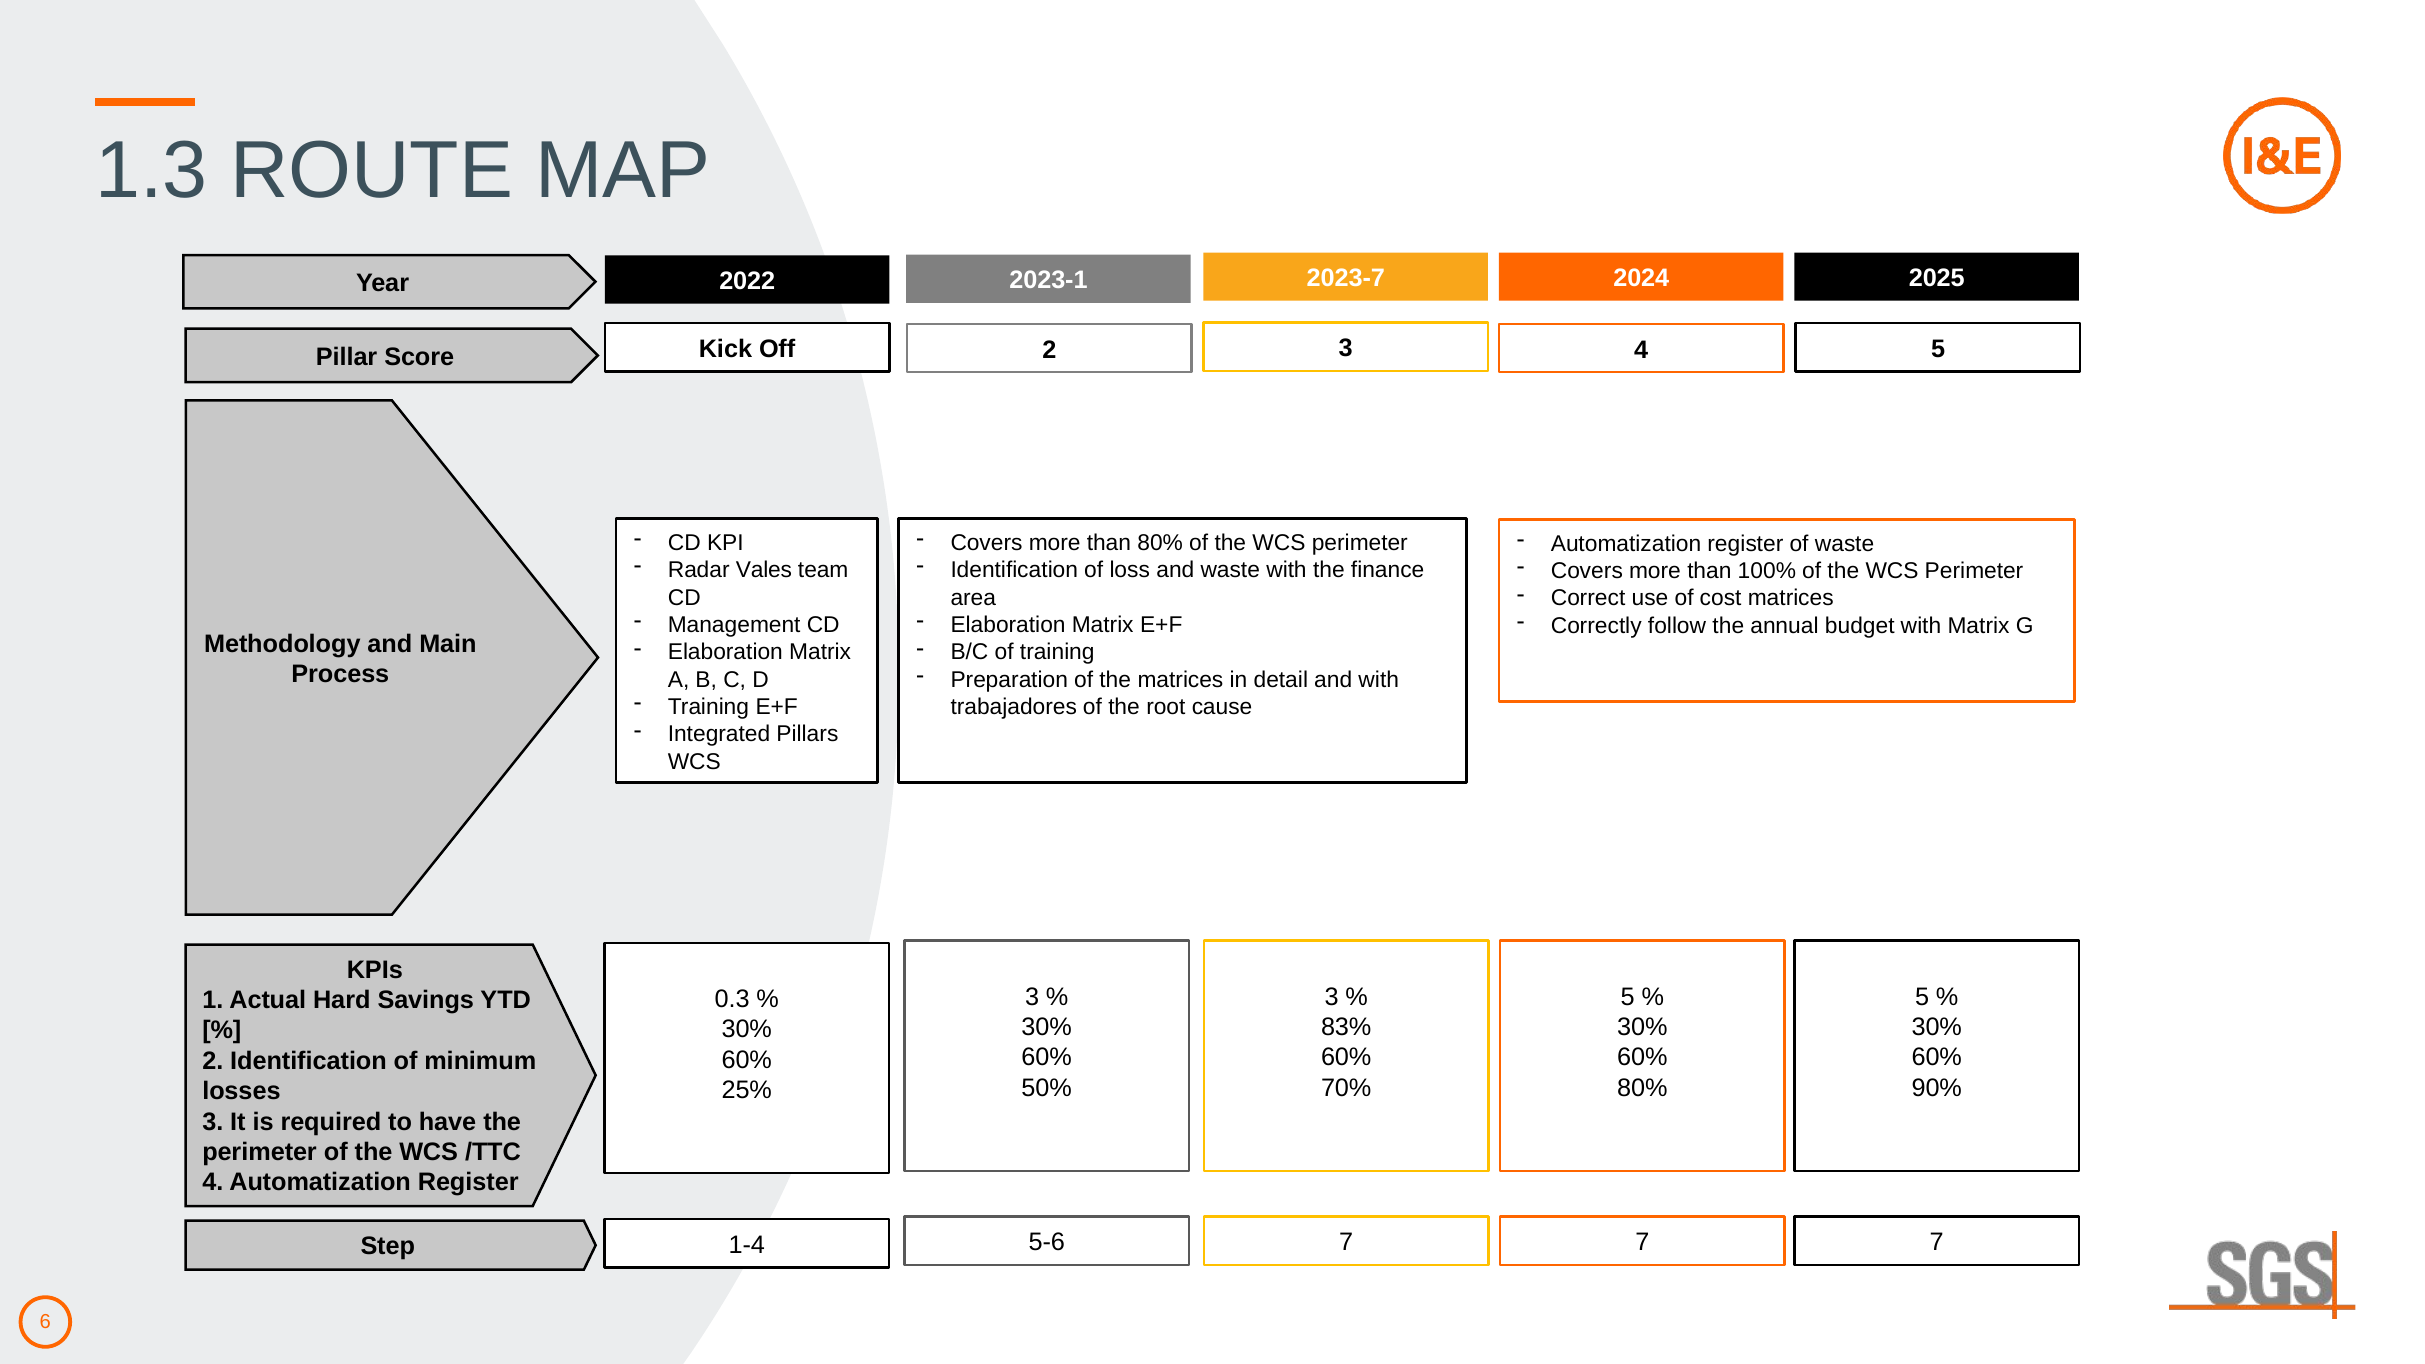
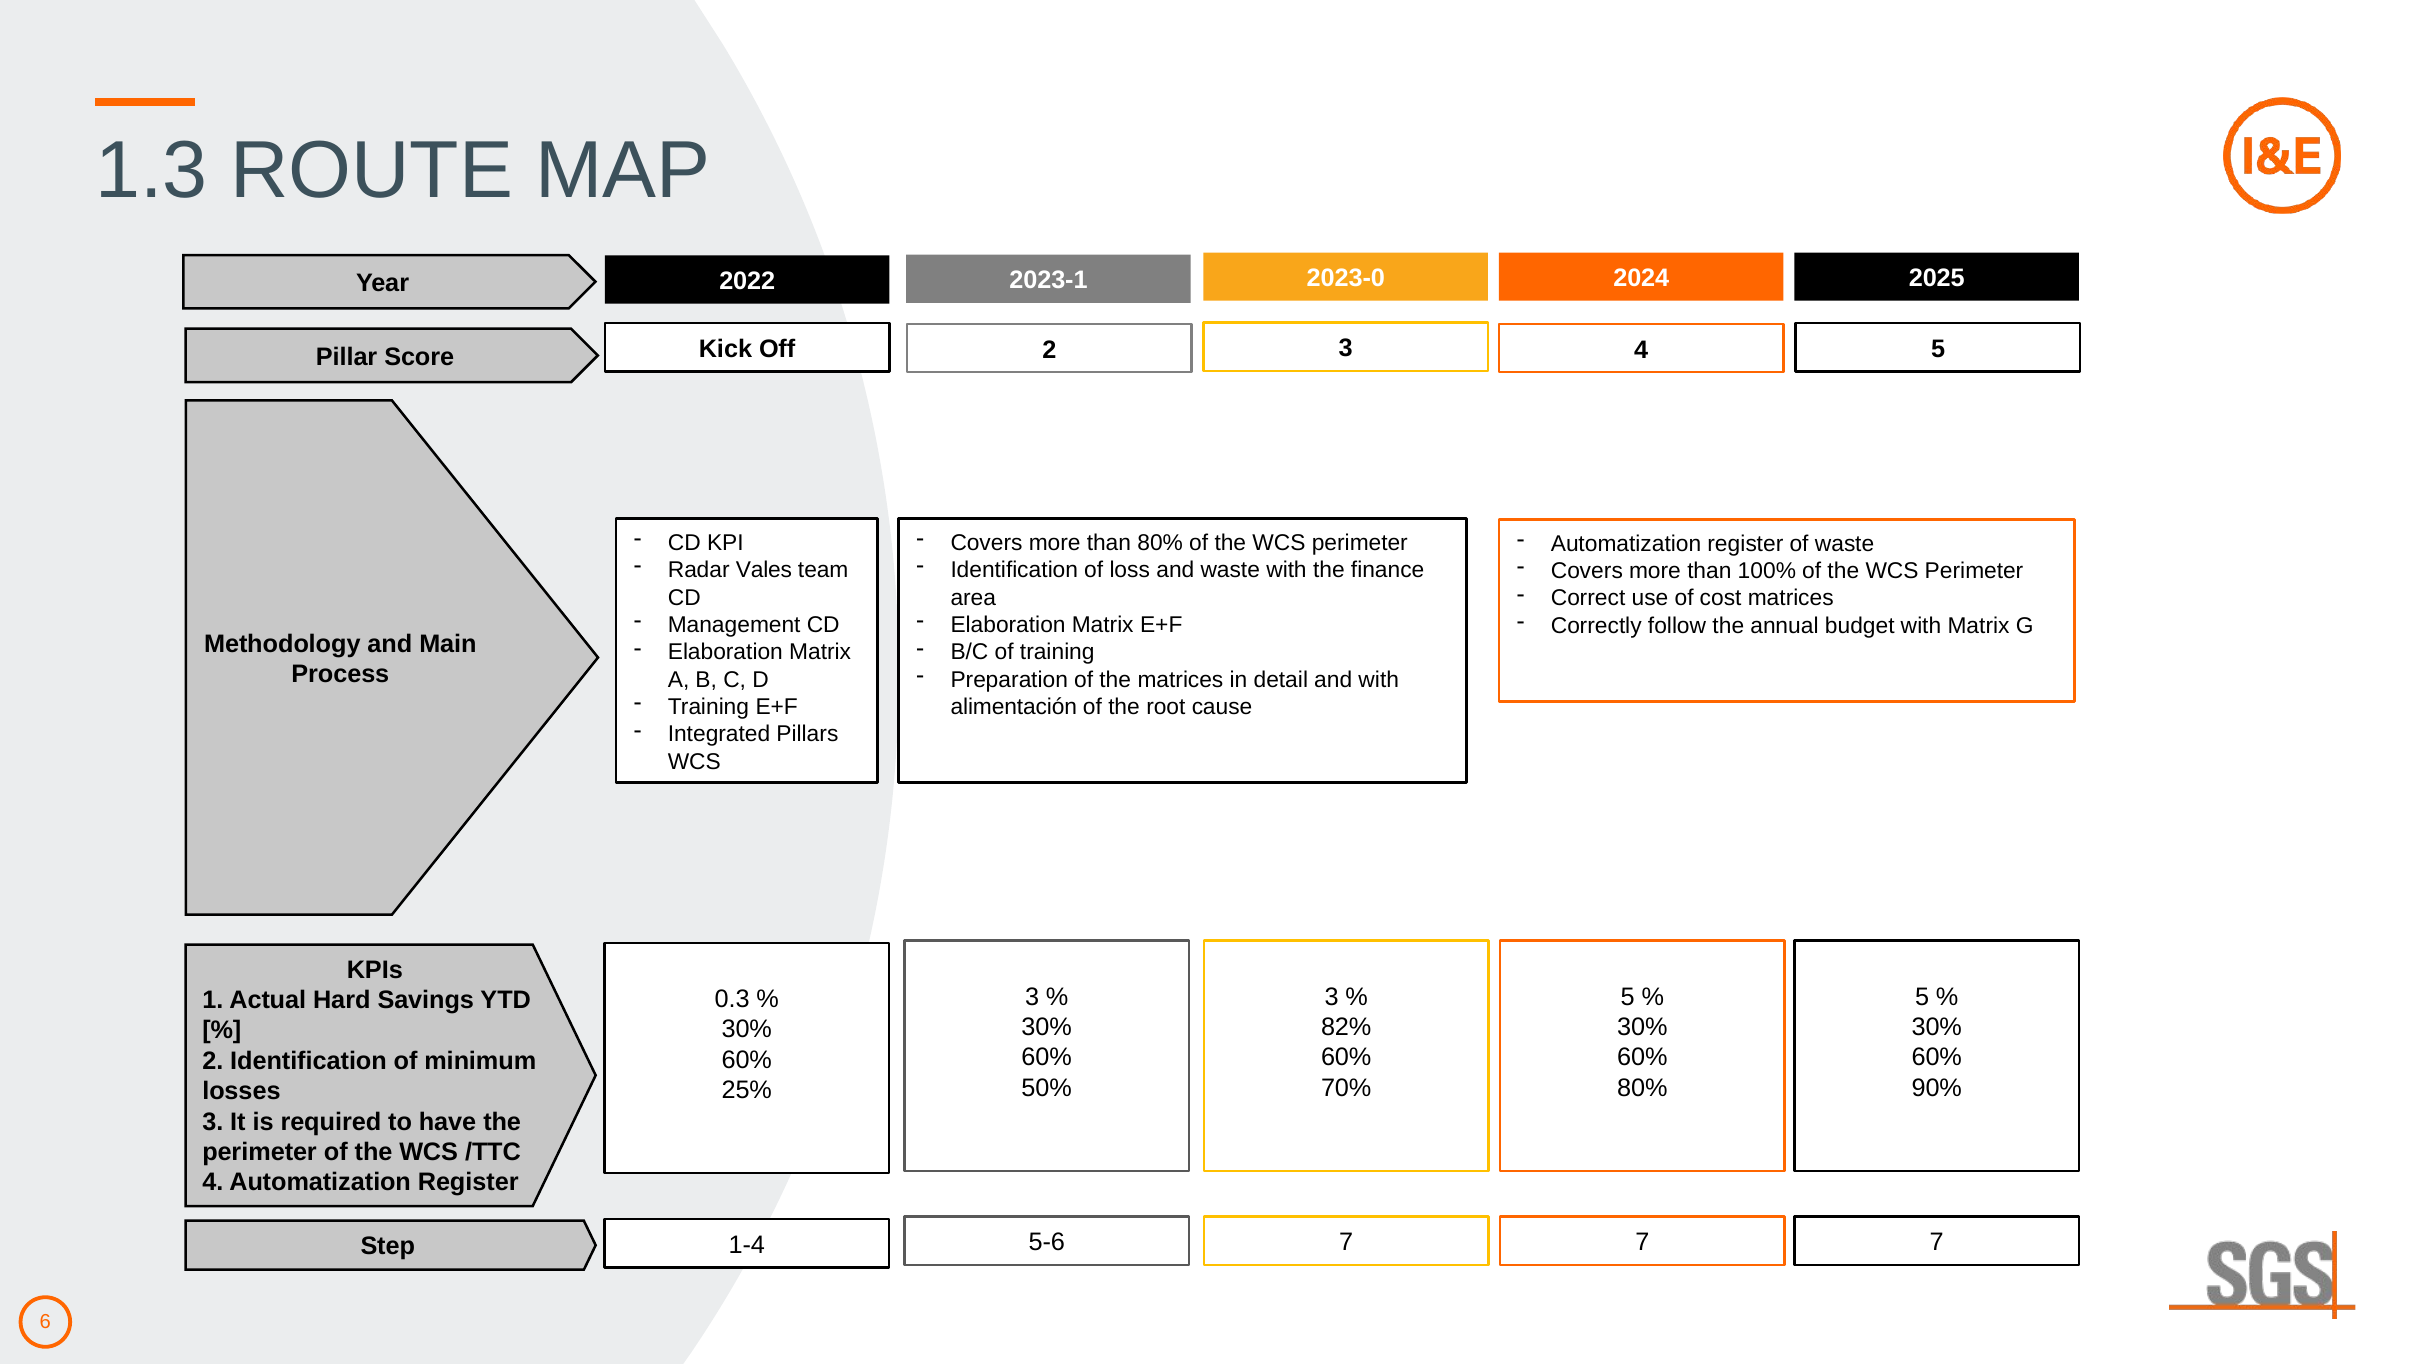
2023-7: 2023-7 -> 2023-0
trabajadores: trabajadores -> alimentación
83%: 83% -> 82%
